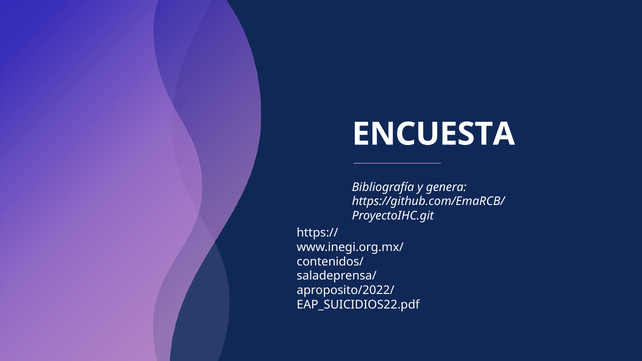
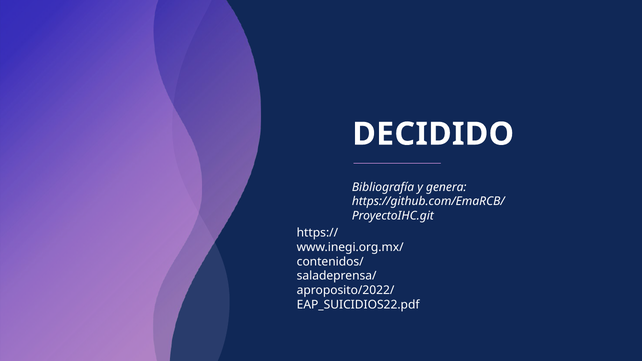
ENCUESTA: ENCUESTA -> DECIDIDO
